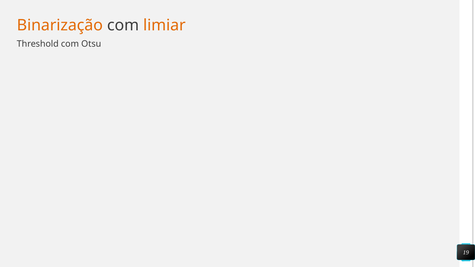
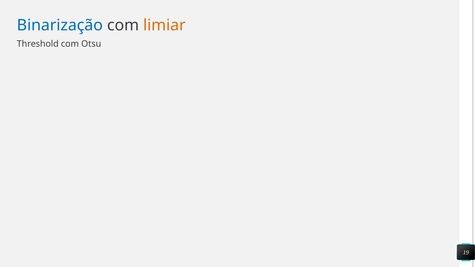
Binarização colour: orange -> blue
